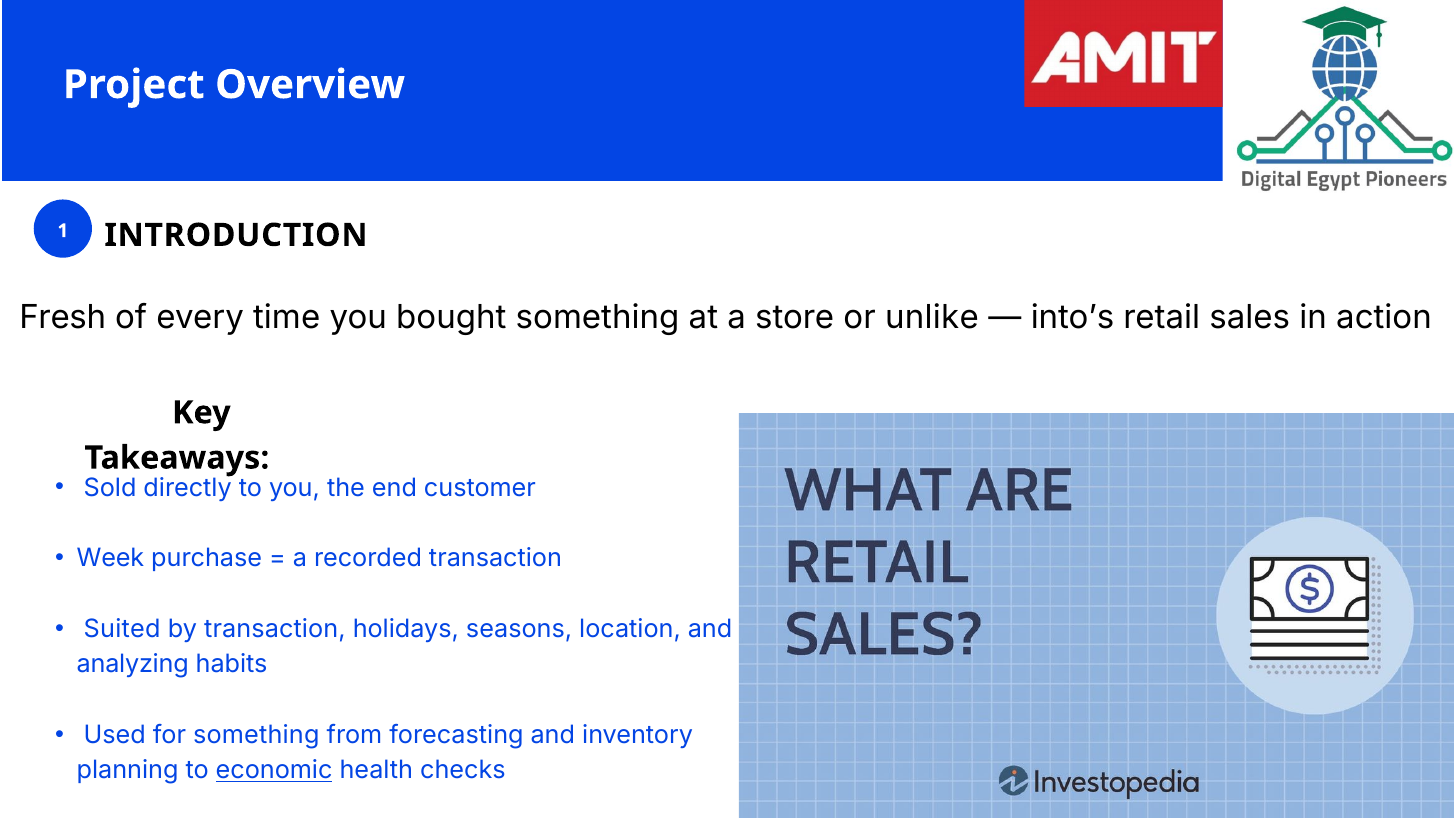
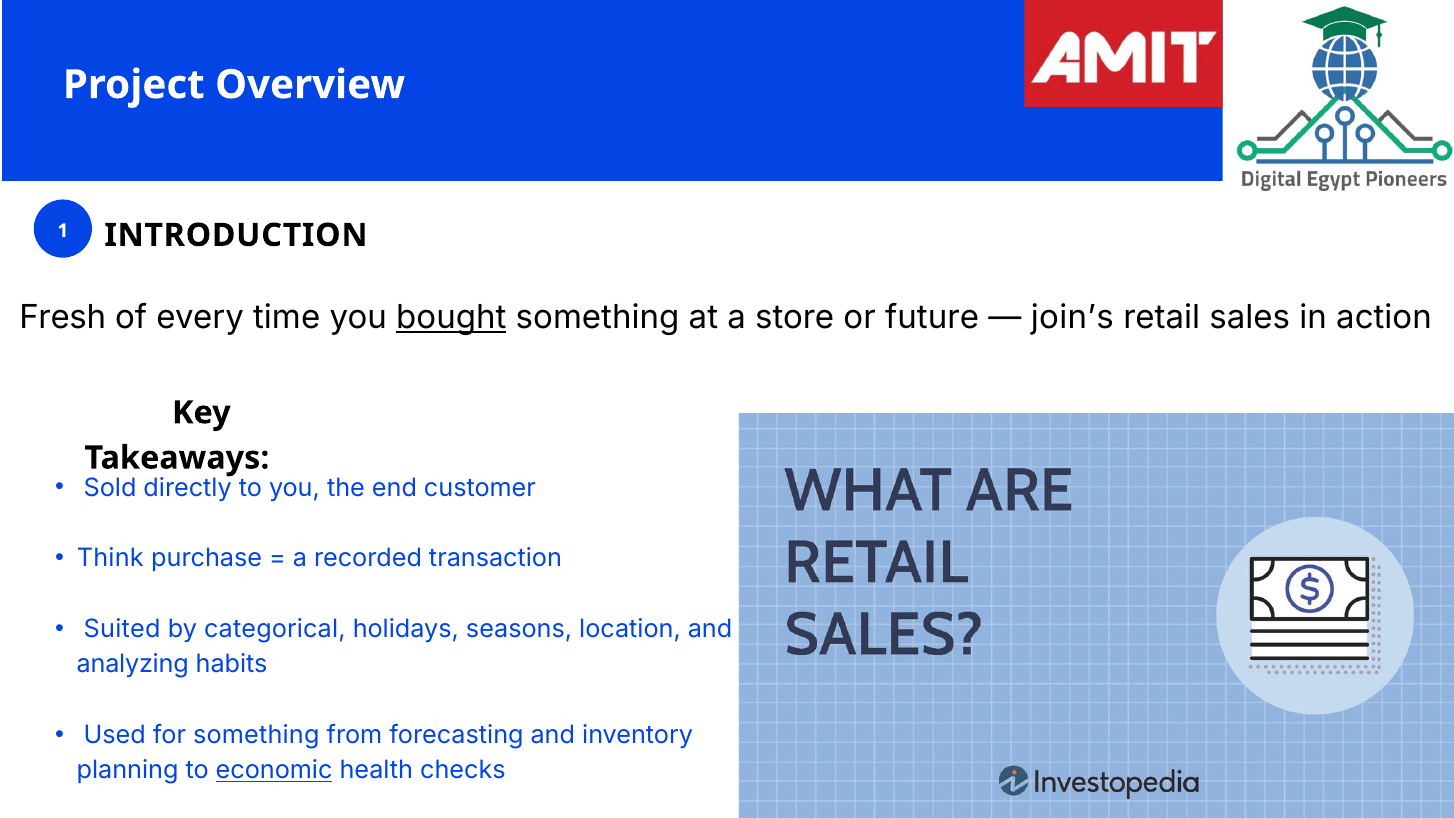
bought underline: none -> present
unlike: unlike -> future
into’s: into’s -> join’s
Week: Week -> Think
by transaction: transaction -> categorical
